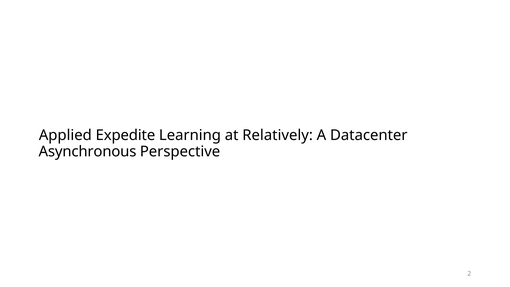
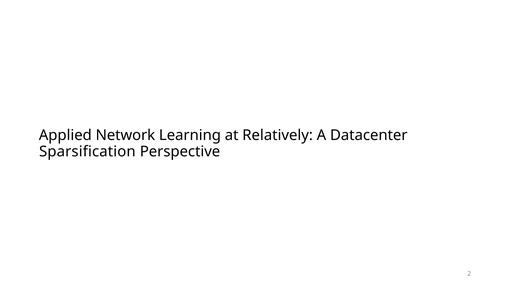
Expedite: Expedite -> Network
Asynchronous: Asynchronous -> Sparsification
